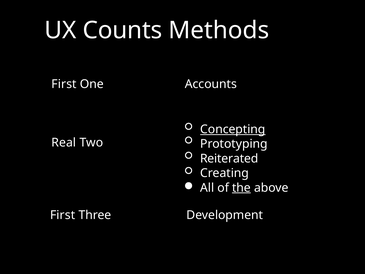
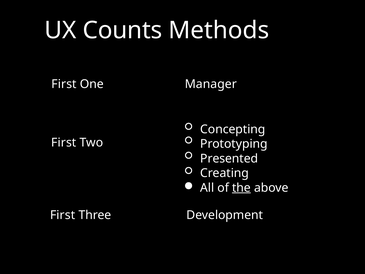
Accounts: Accounts -> Manager
Concepting underline: present -> none
Real at (64, 142): Real -> First
Reiterated: Reiterated -> Presented
